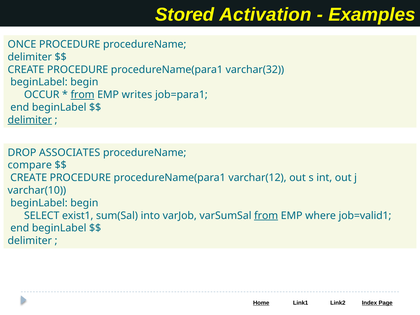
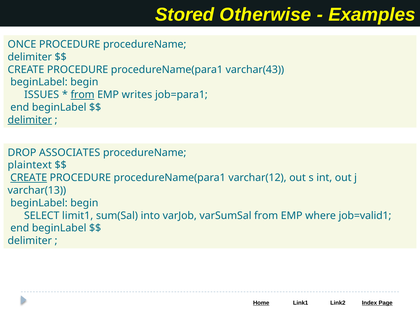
Activation: Activation -> Otherwise
varchar(32: varchar(32 -> varchar(43
OCCUR: OCCUR -> ISSUES
compare: compare -> plaintext
CREATE at (29, 178) underline: none -> present
varchar(10: varchar(10 -> varchar(13
exist1: exist1 -> limit1
from at (266, 216) underline: present -> none
